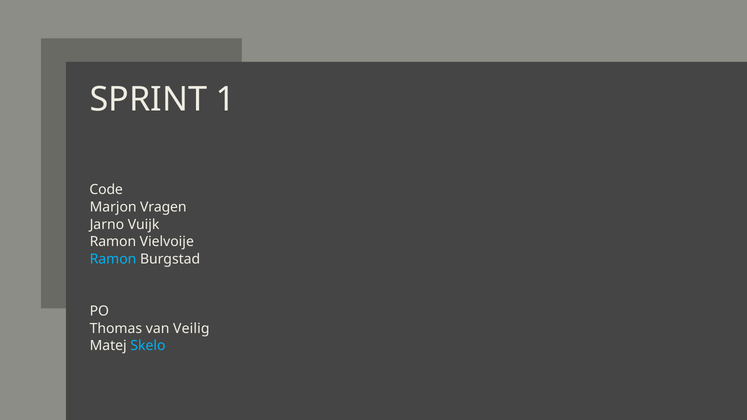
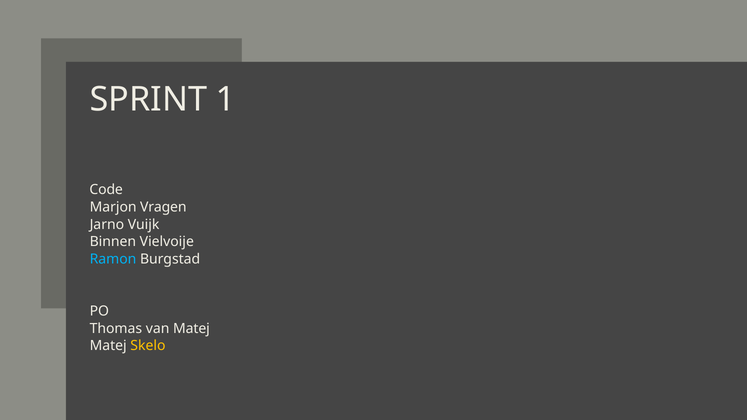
Ramon at (113, 242): Ramon -> Binnen
van Veilig: Veilig -> Matej
Skelo colour: light blue -> yellow
